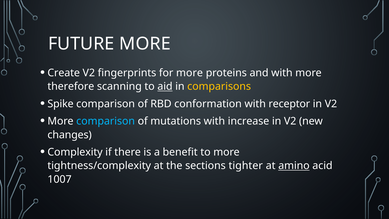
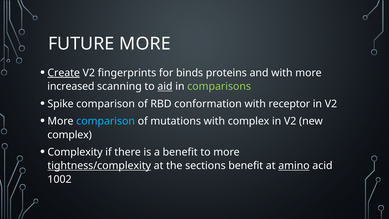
Create underline: none -> present
for more: more -> binds
therefore: therefore -> increased
comparisons colour: yellow -> light green
with increase: increase -> complex
changes at (70, 135): changes -> complex
tightness/complexity underline: none -> present
sections tighter: tighter -> benefit
1007: 1007 -> 1002
